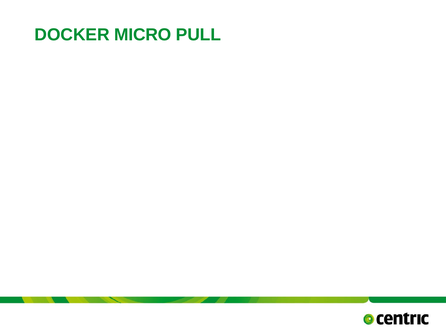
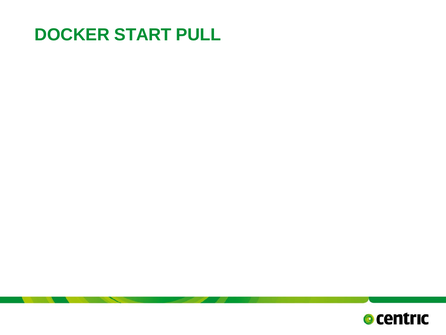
MICRO: MICRO -> START
